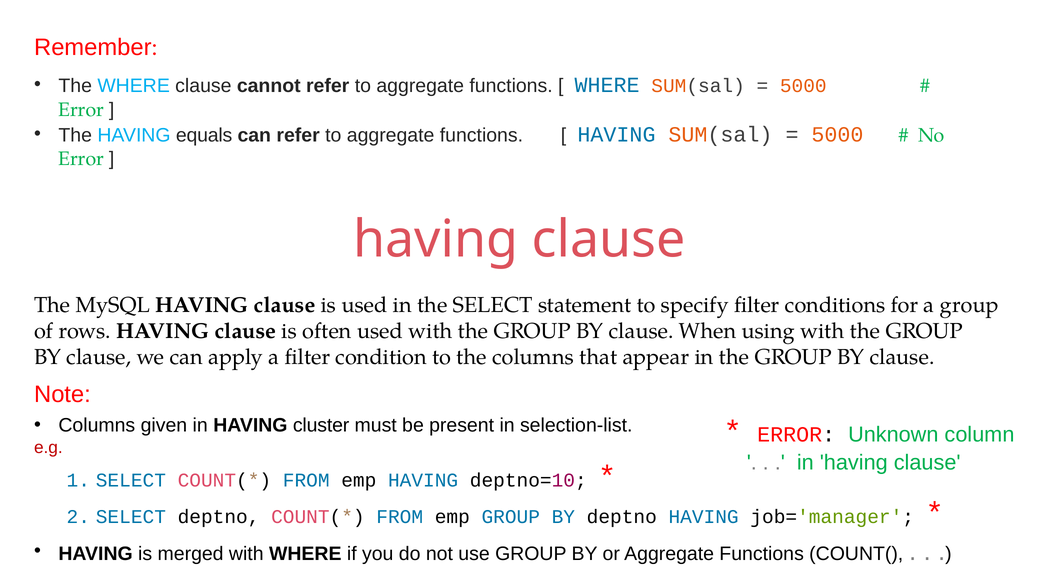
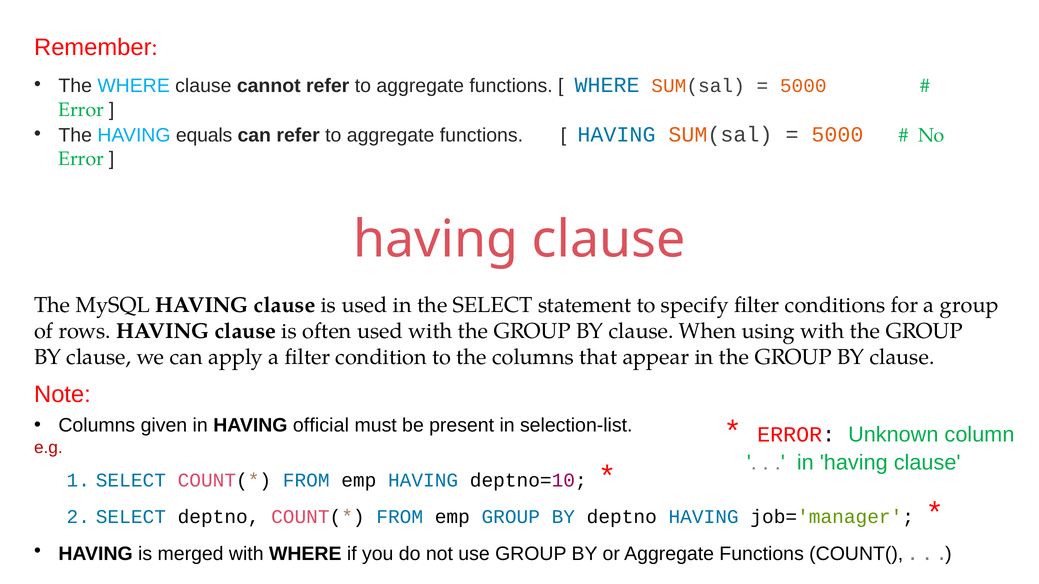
cluster: cluster -> official
